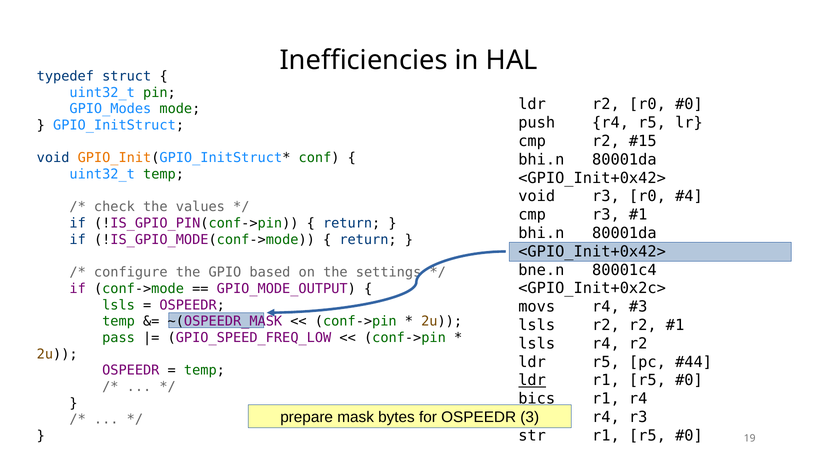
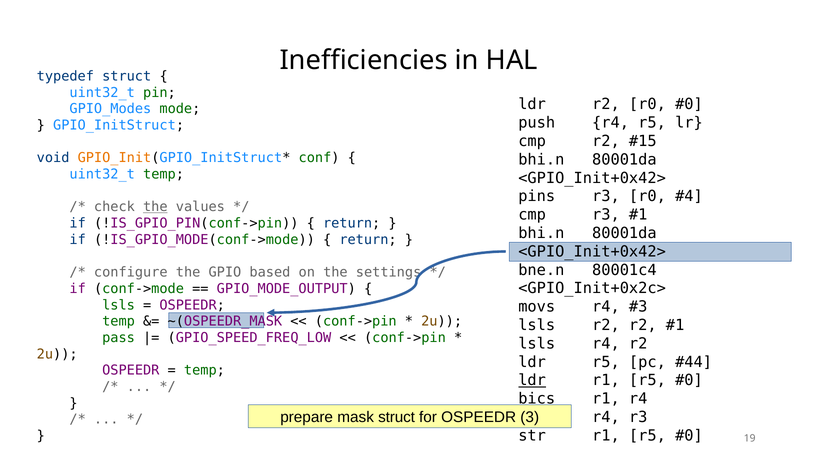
void at (537, 196): void -> pins
the at (155, 207) underline: none -> present
mask bytes: bytes -> struct
